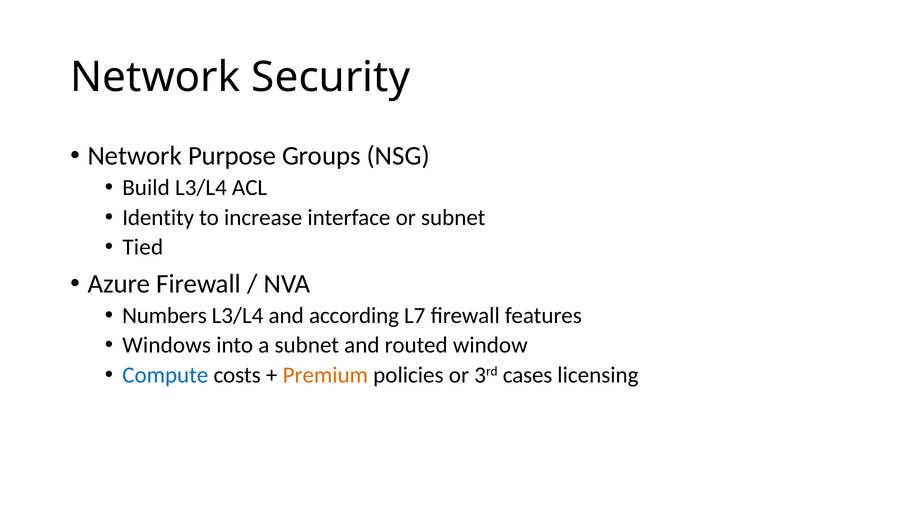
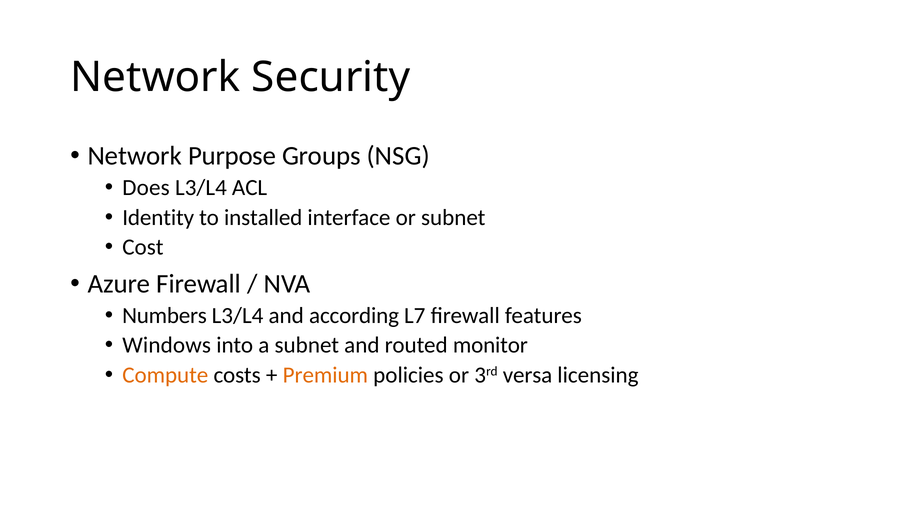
Build: Build -> Does
increase: increase -> installed
Tied: Tied -> Cost
window: window -> monitor
Compute colour: blue -> orange
cases: cases -> versa
